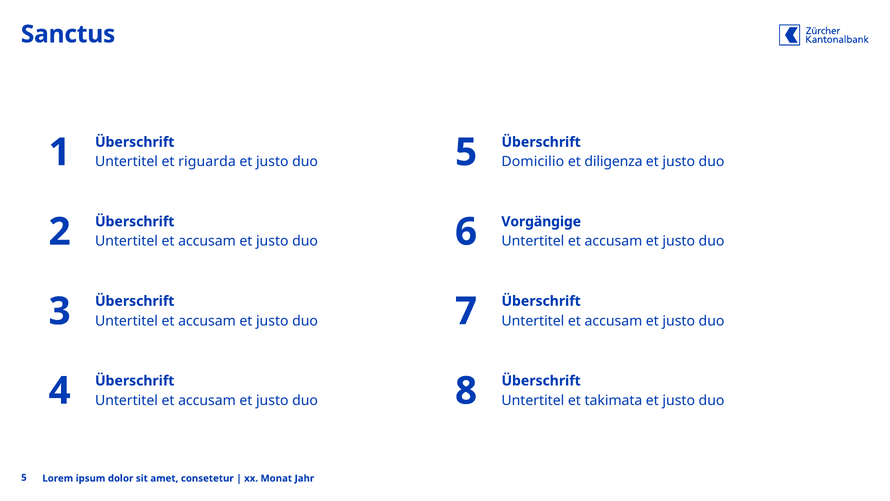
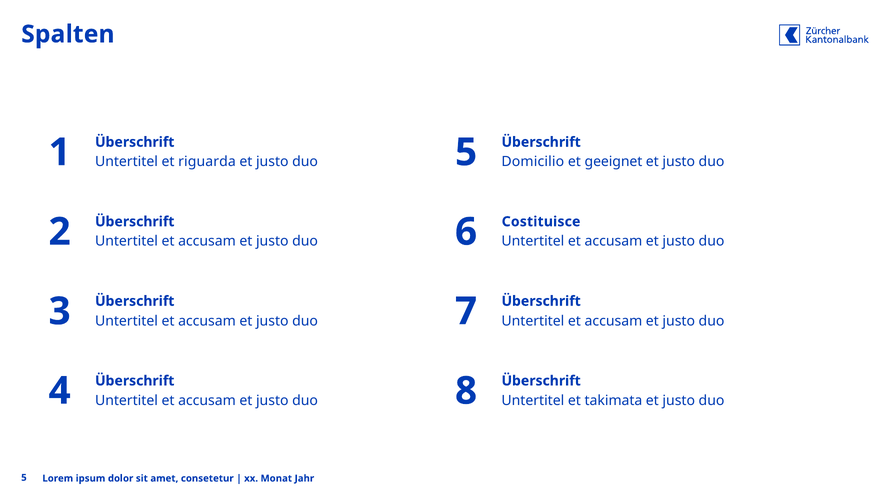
Sanctus: Sanctus -> Spalten
diligenza: diligenza -> geeignet
Vorgängige: Vorgängige -> Costituisce
